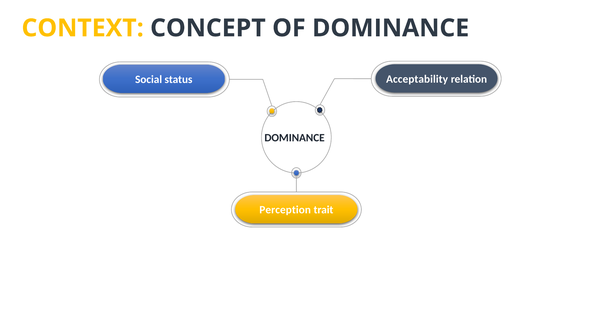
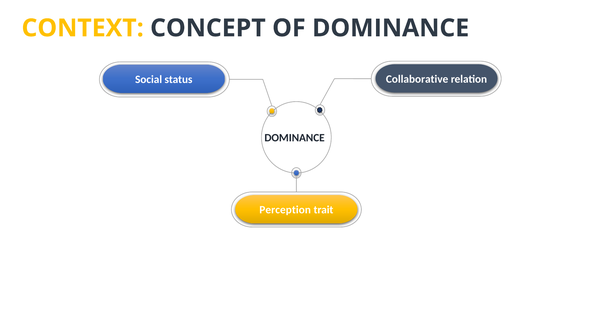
Acceptability: Acceptability -> Collaborative
